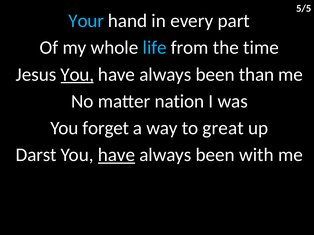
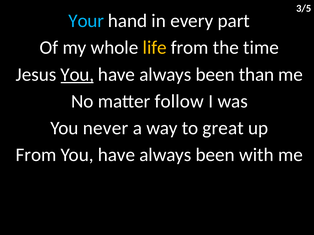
5/5: 5/5 -> 3/5
life colour: light blue -> yellow
nation: nation -> follow
forget: forget -> never
Darst at (36, 155): Darst -> From
have at (116, 155) underline: present -> none
